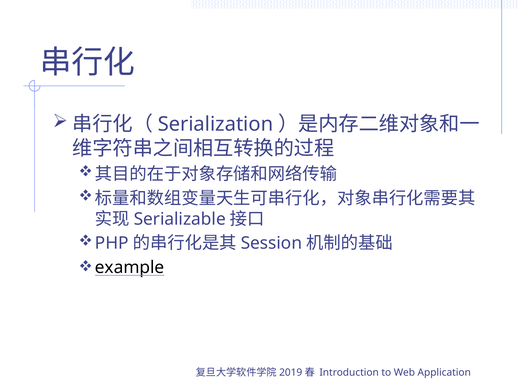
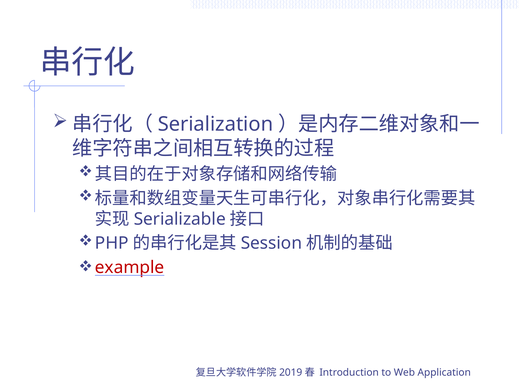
example colour: black -> red
